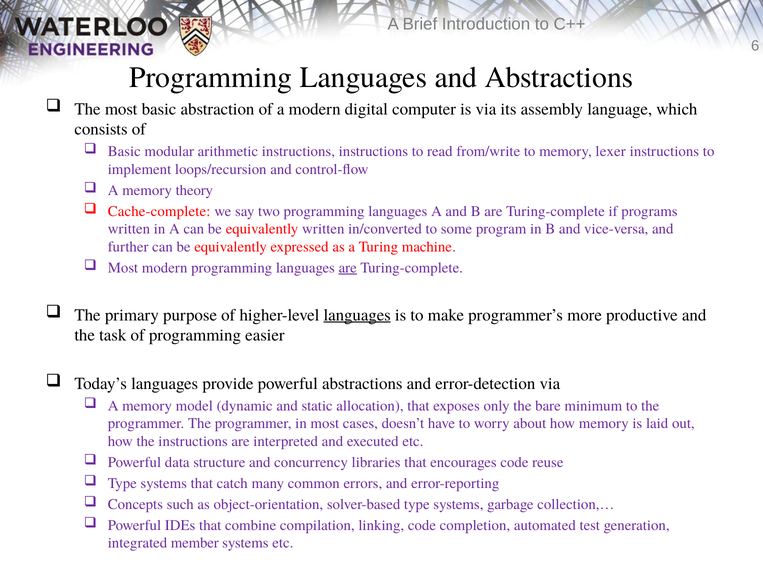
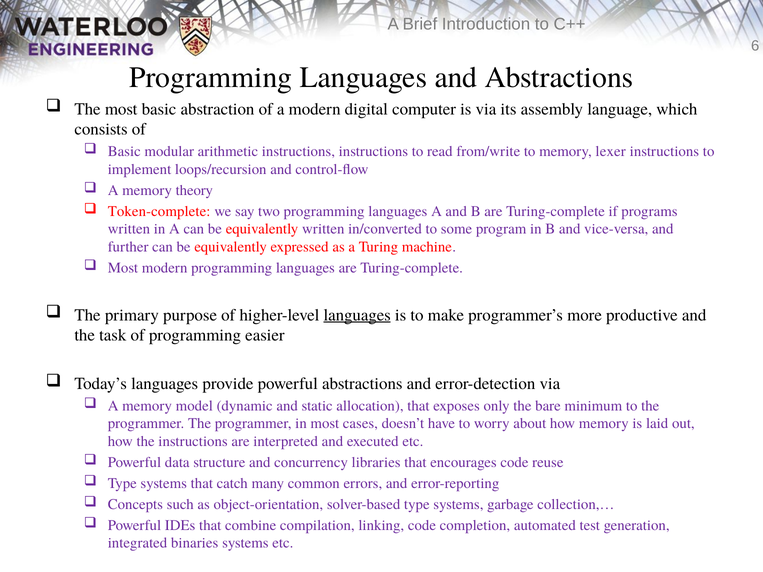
Cache-complete: Cache-complete -> Token-complete
are at (348, 268) underline: present -> none
member: member -> binaries
